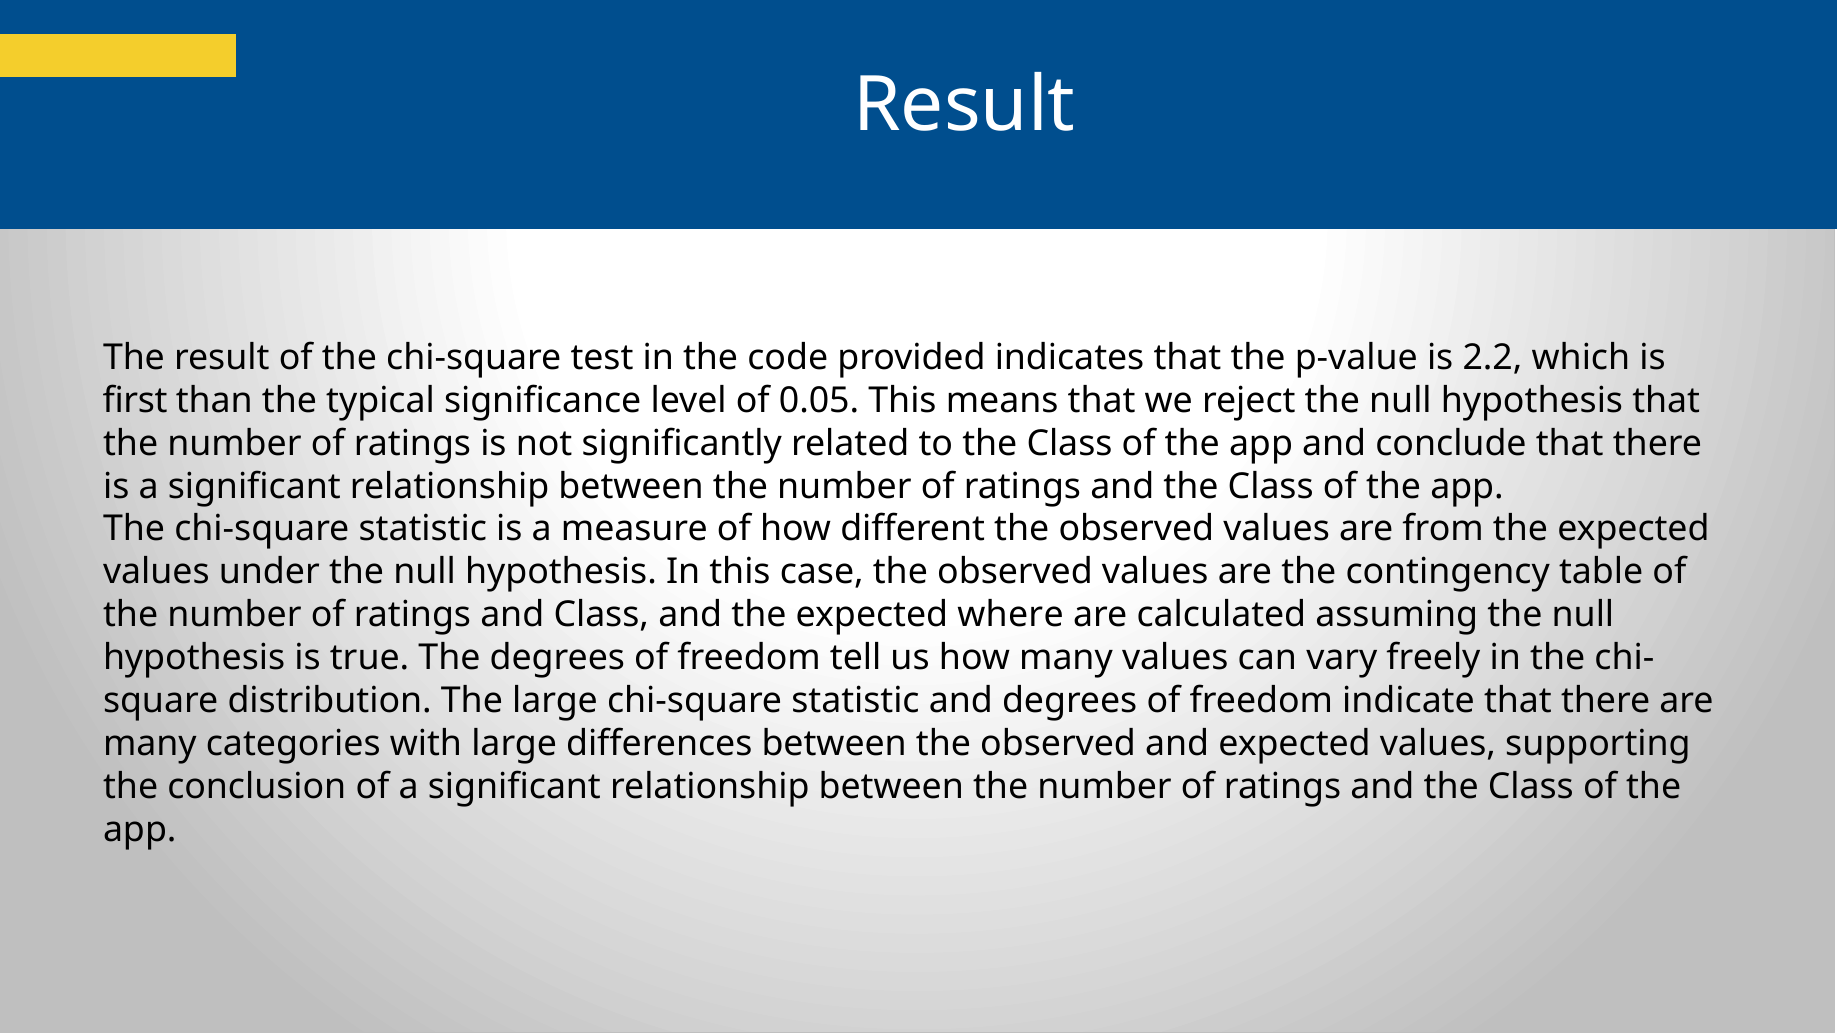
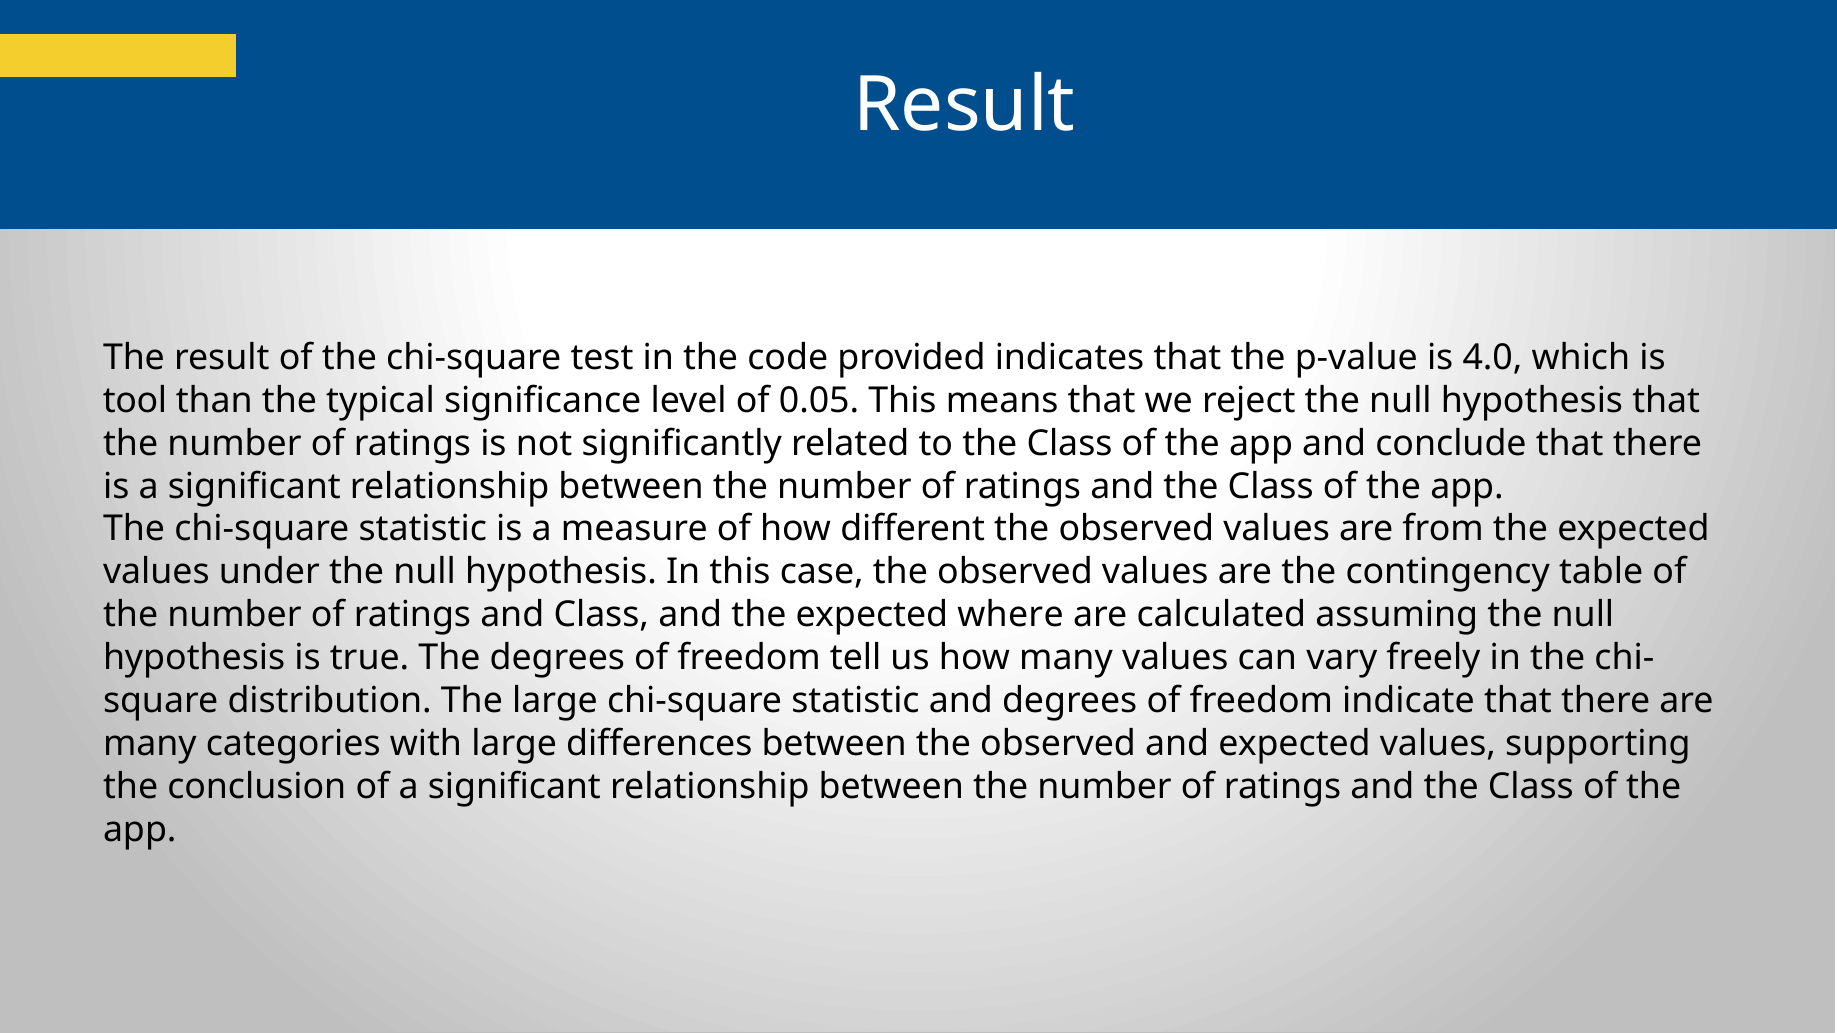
2.2: 2.2 -> 4.0
first: first -> tool
